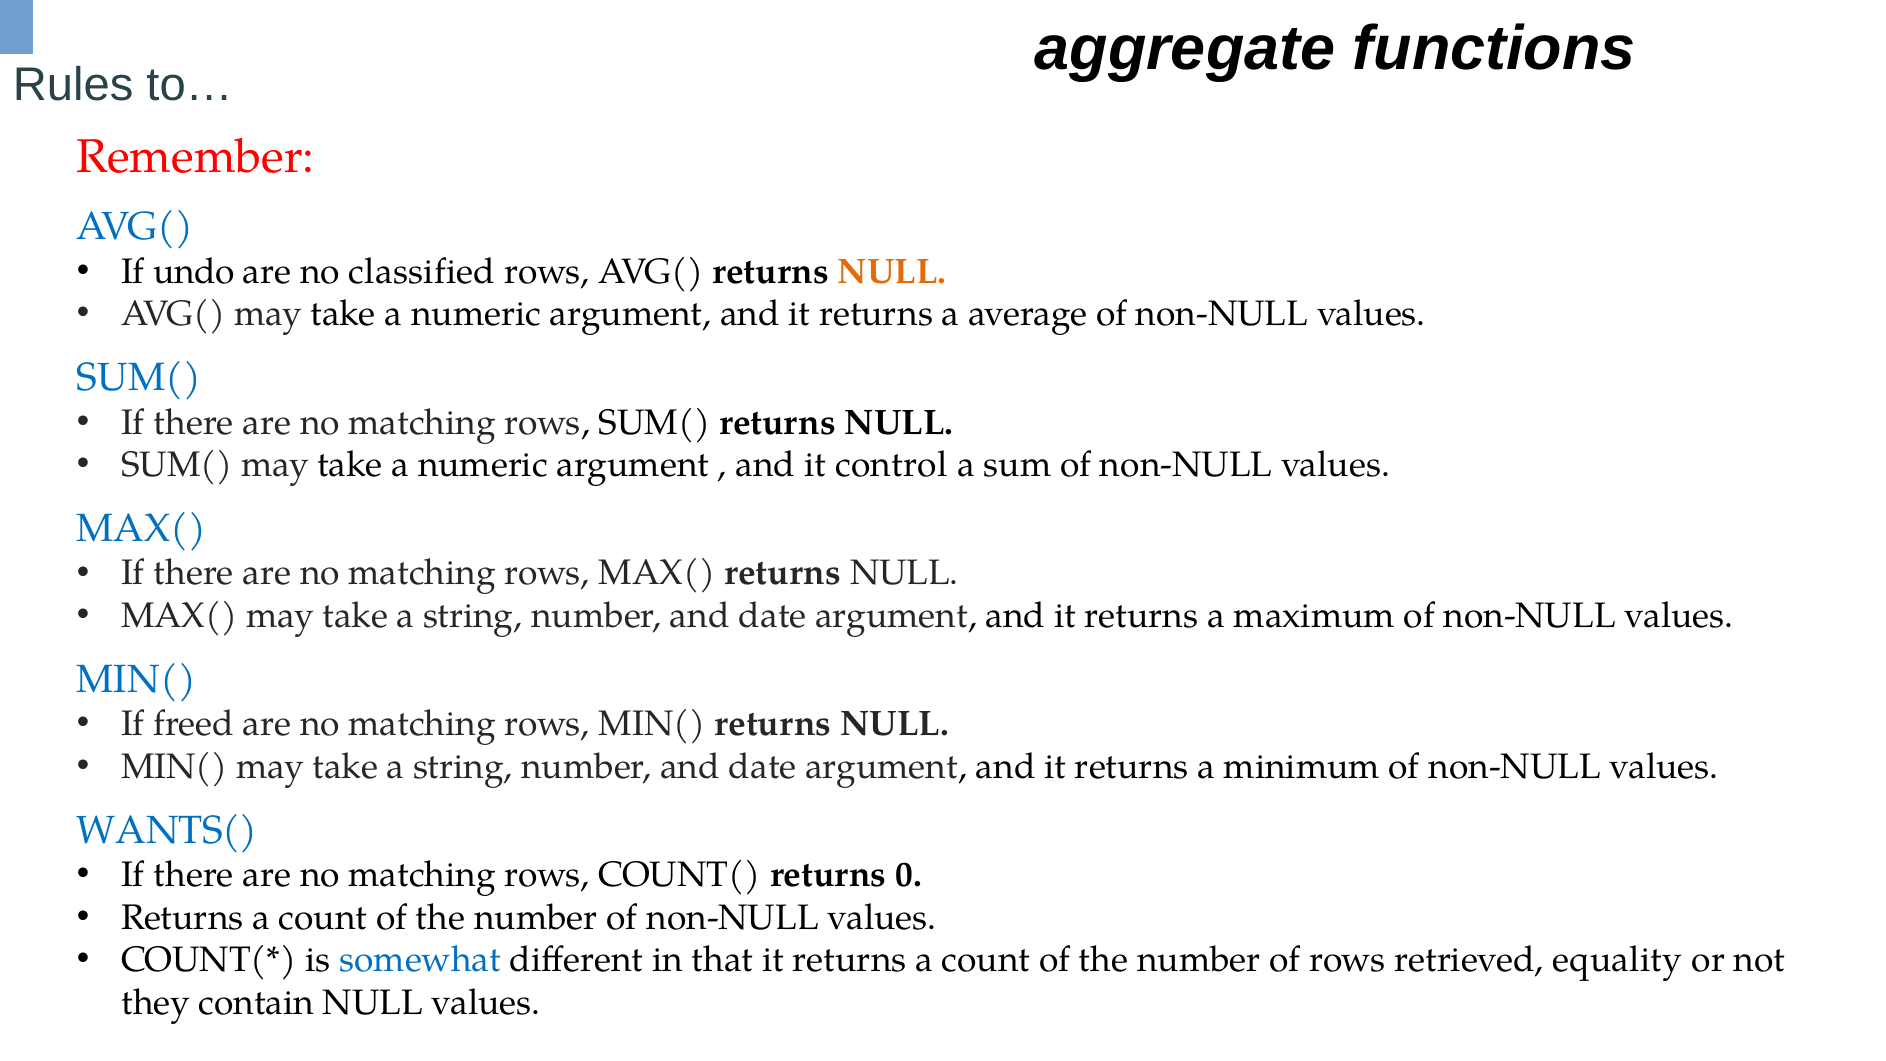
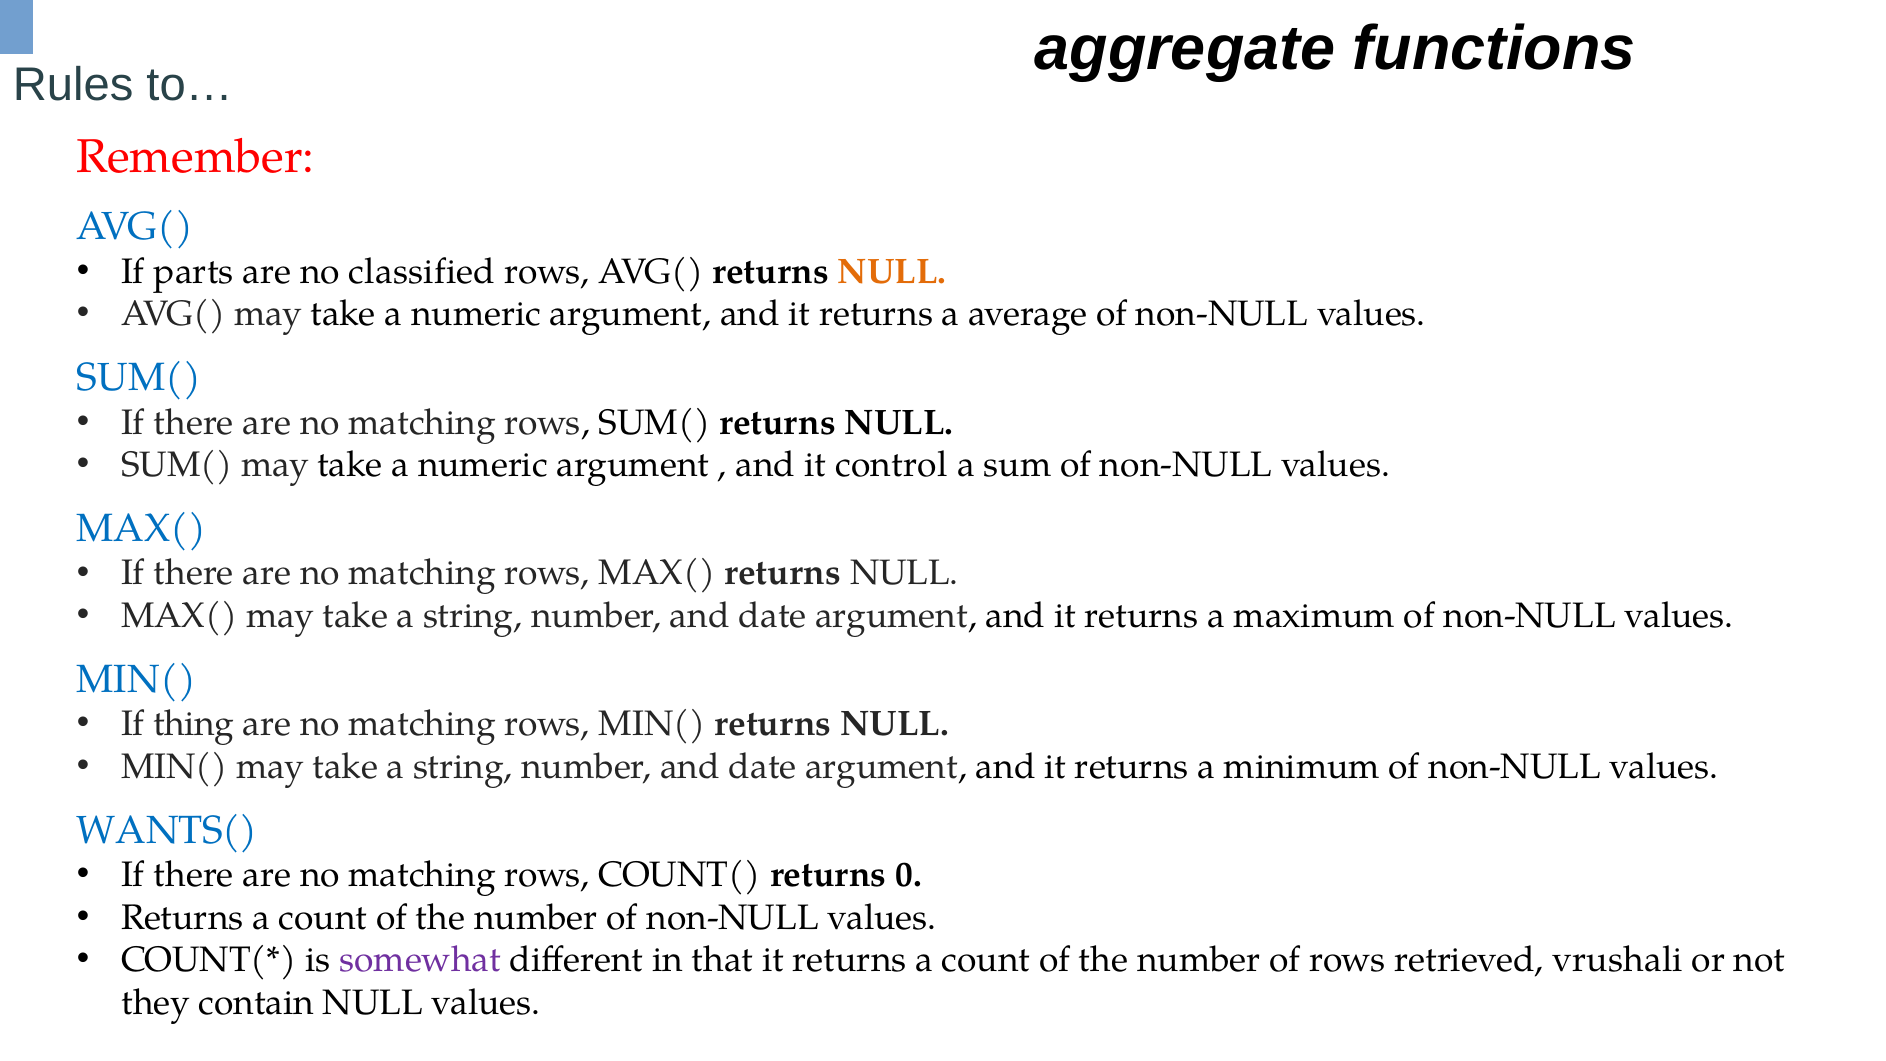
undo: undo -> parts
freed: freed -> thing
somewhat colour: blue -> purple
equality: equality -> vrushali
